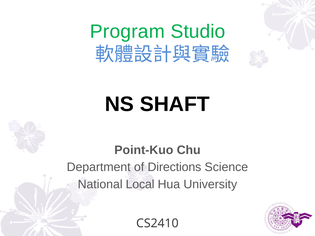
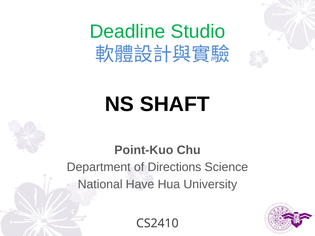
Program: Program -> Deadline
Local: Local -> Have
